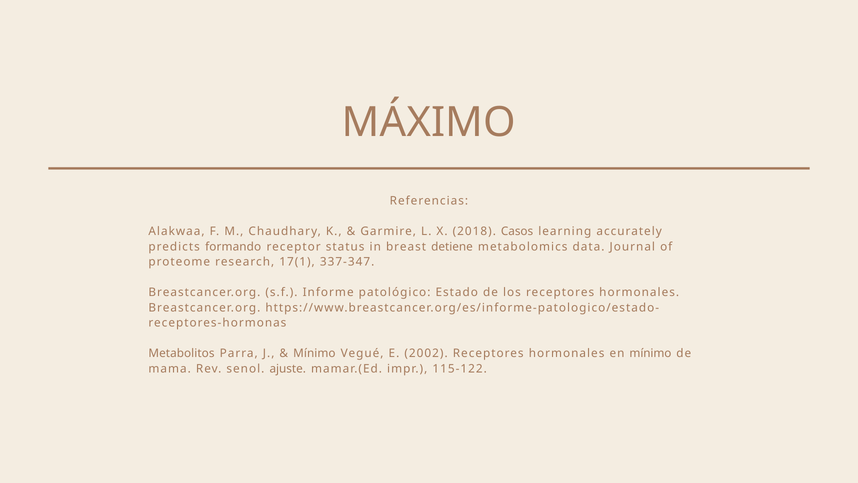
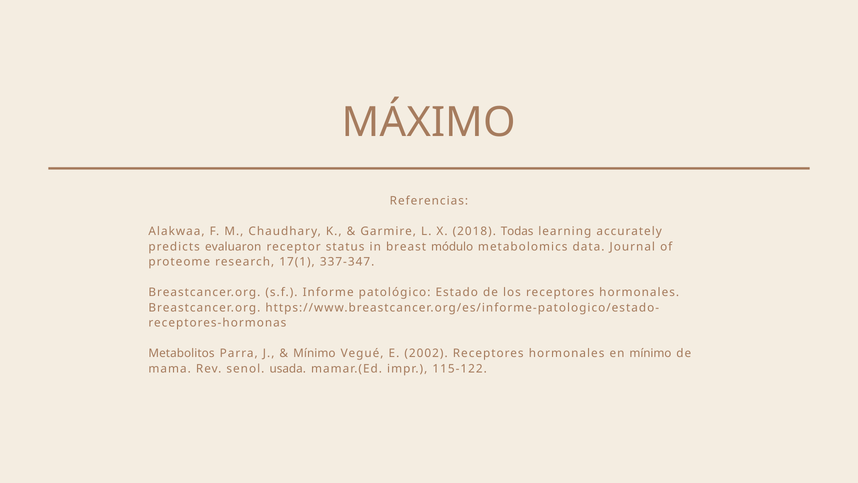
Casos: Casos -> Todas
formando: formando -> evaluaron
detiene: detiene -> módulo
ajuste: ajuste -> usada
